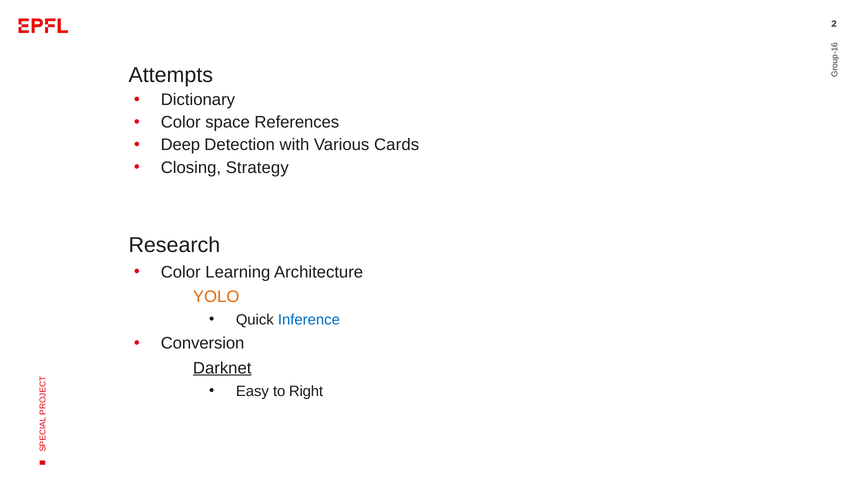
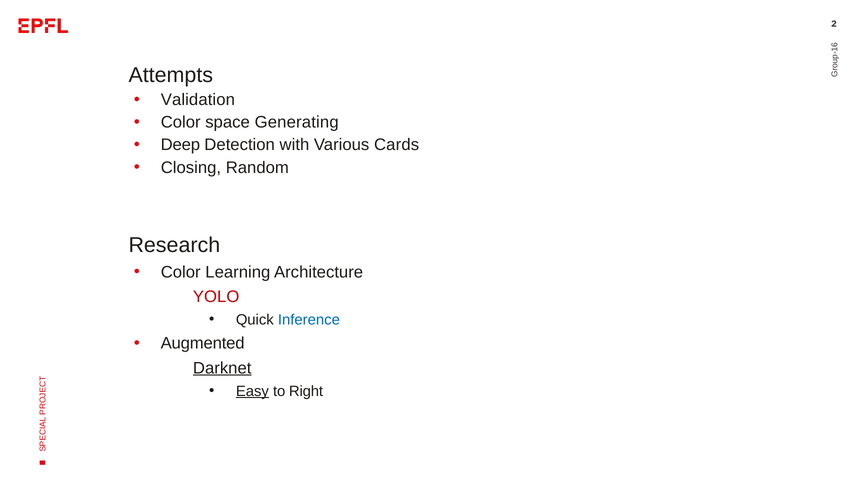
Dictionary: Dictionary -> Validation
References: References -> Generating
Strategy: Strategy -> Random
YOLO colour: orange -> red
Conversion: Conversion -> Augmented
Easy underline: none -> present
